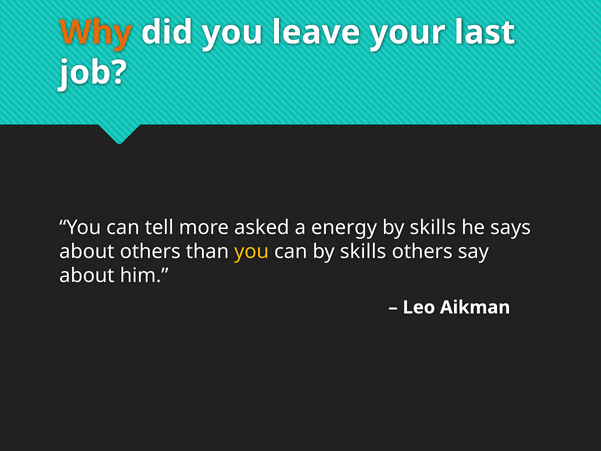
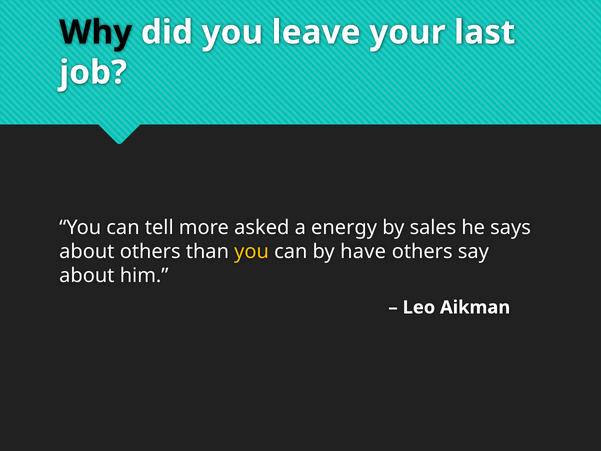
Why colour: orange -> black
skills at (433, 228): skills -> sales
can by skills: skills -> have
